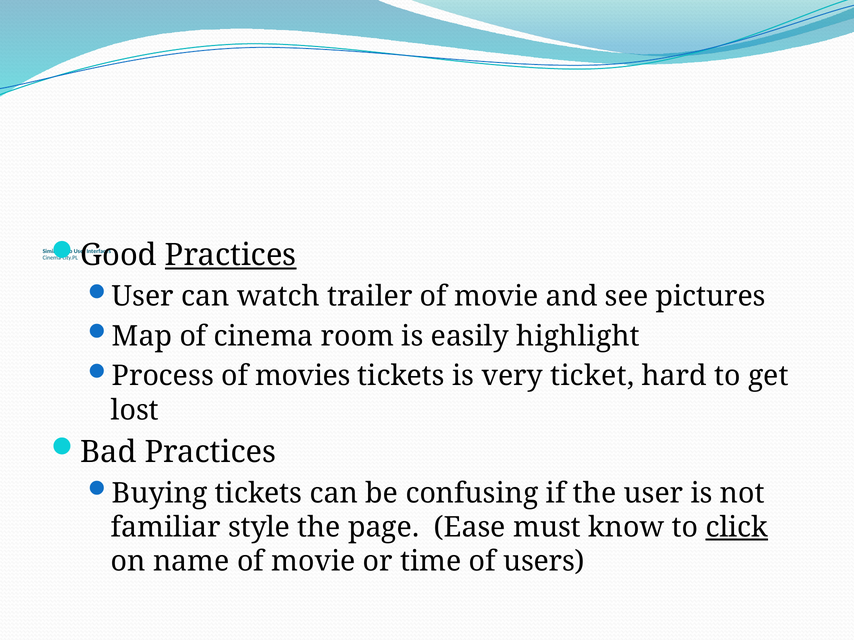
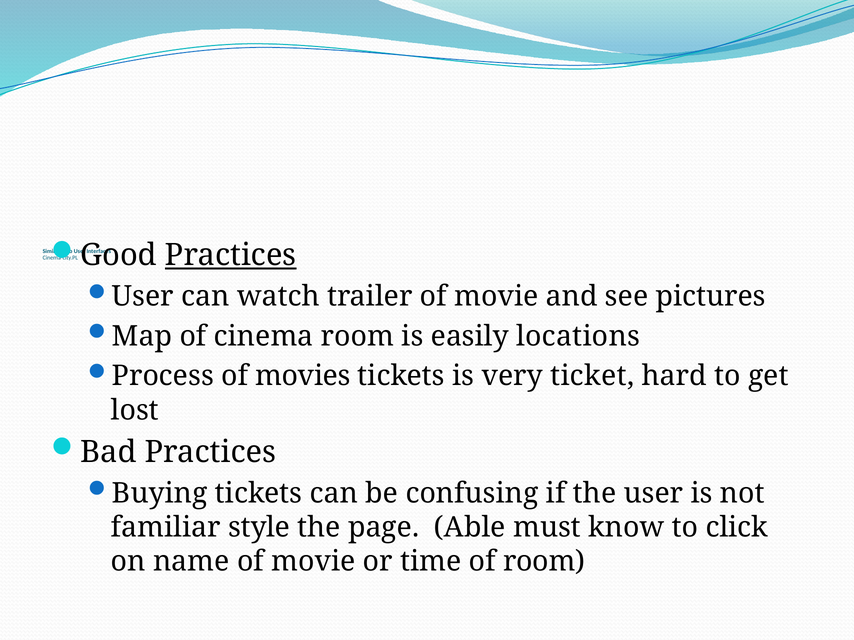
highlight: highlight -> locations
Ease: Ease -> Able
click underline: present -> none
of users: users -> room
